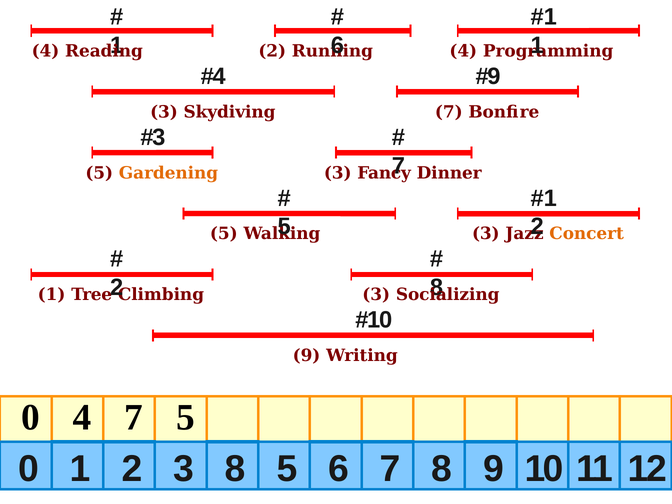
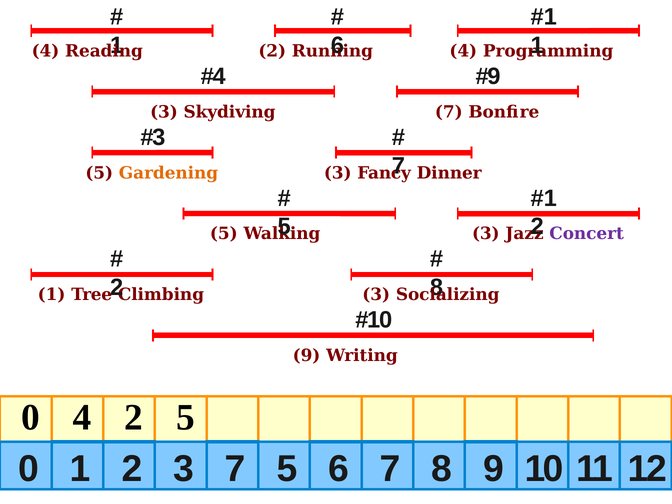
Concert colour: orange -> purple
4 7: 7 -> 2
3 8: 8 -> 7
